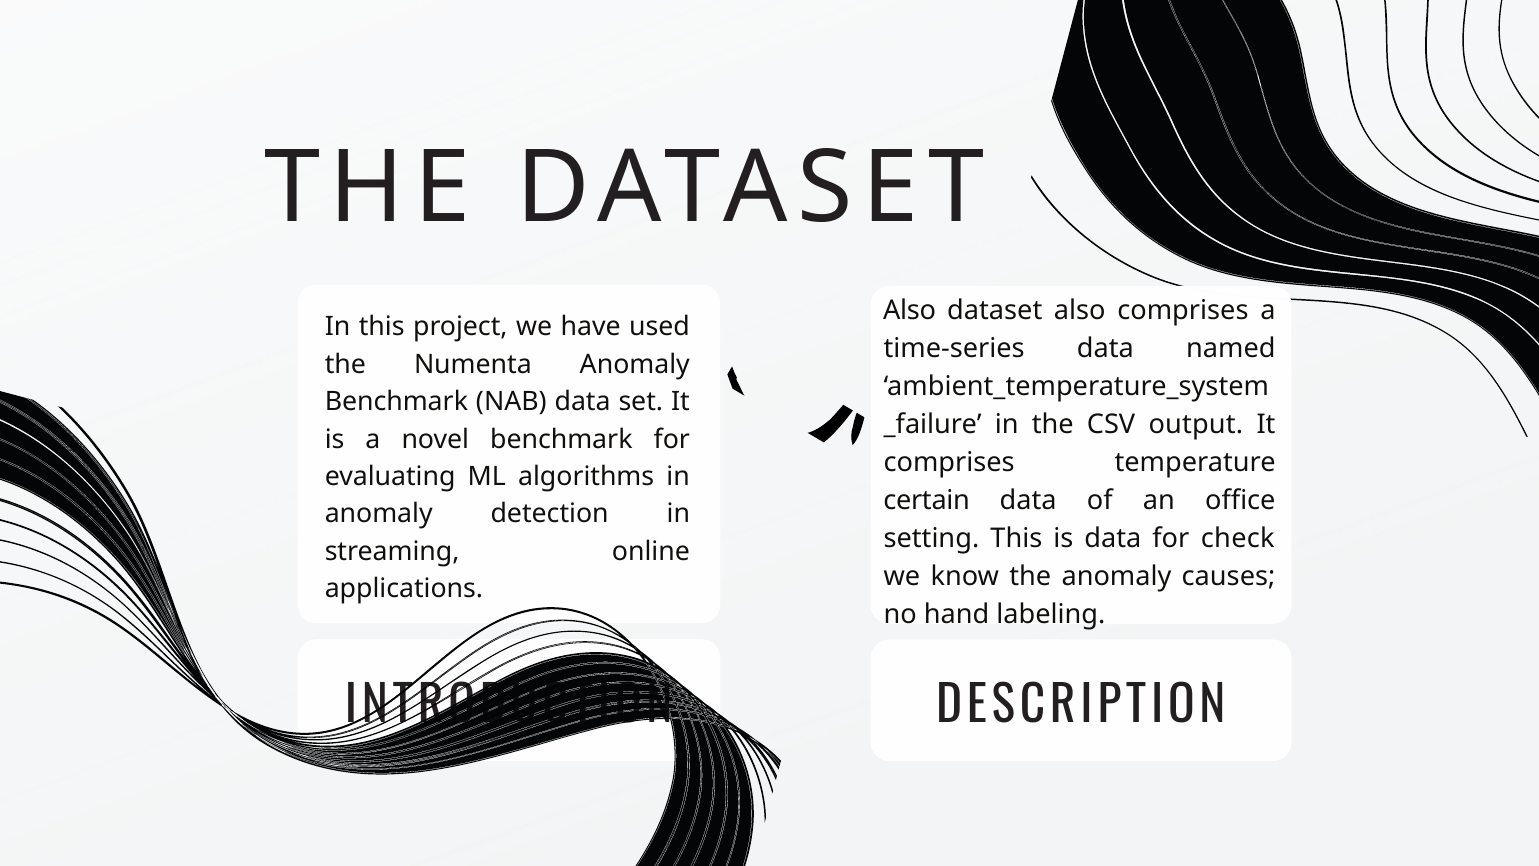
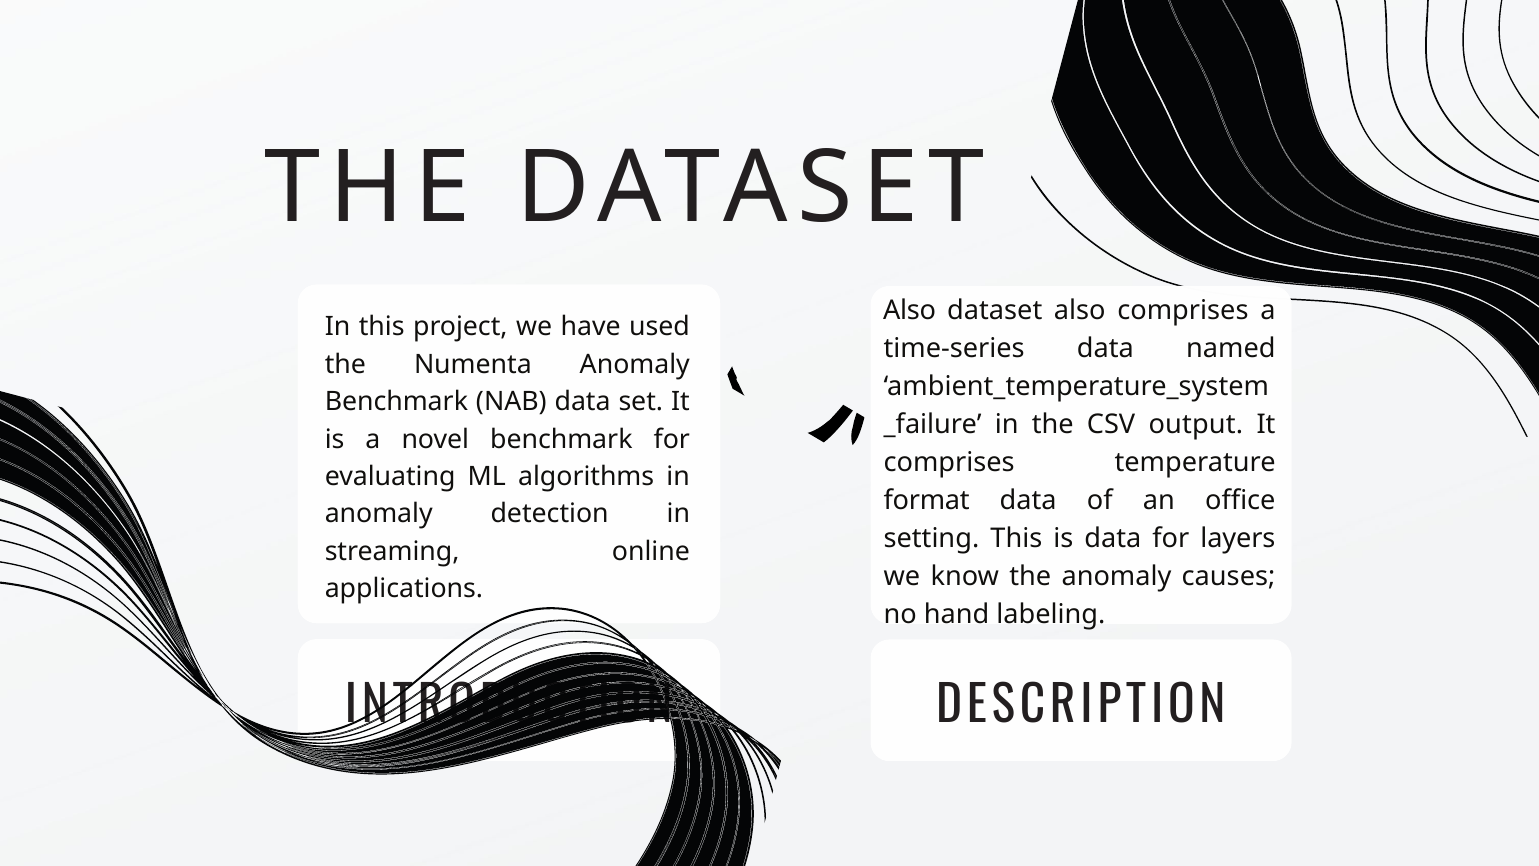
certain: certain -> format
check: check -> layers
